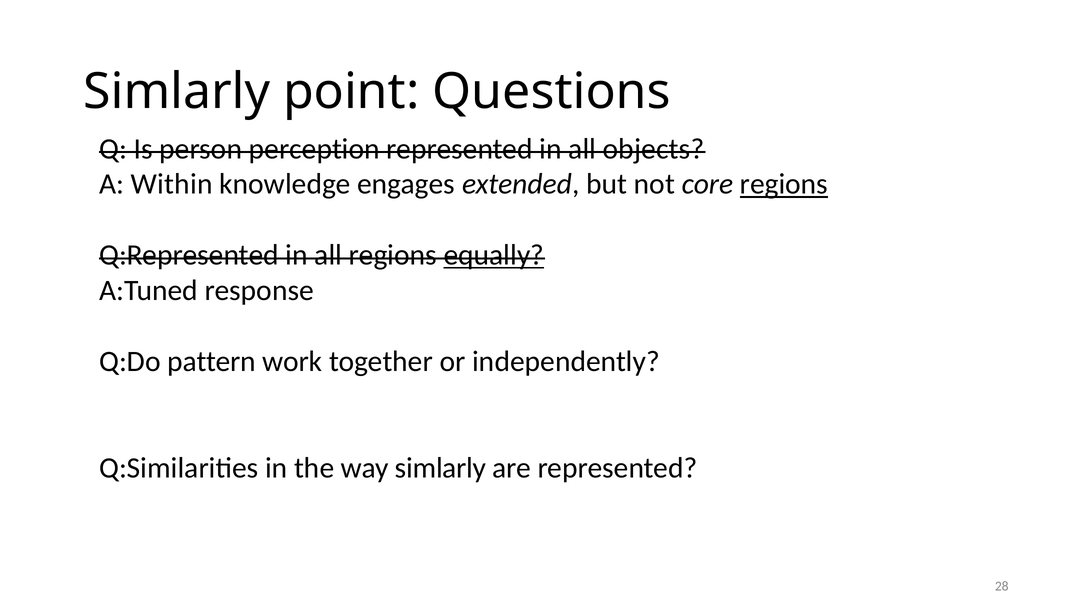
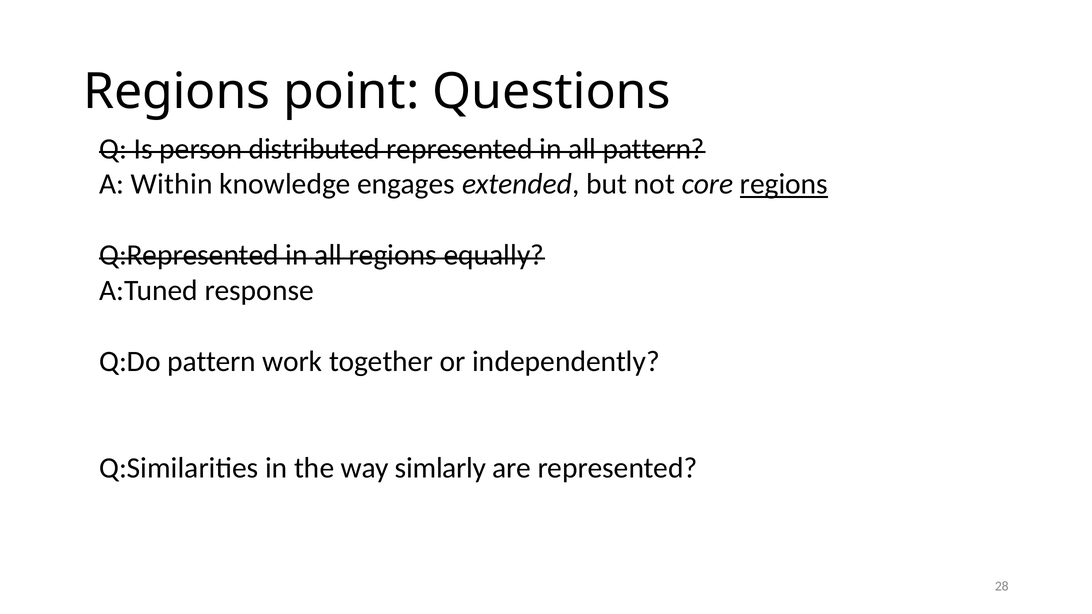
Simlarly at (177, 92): Simlarly -> Regions
perception: perception -> distributed
all objects: objects -> pattern
equally underline: present -> none
